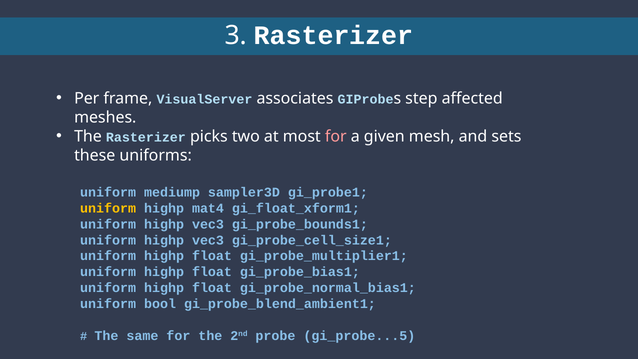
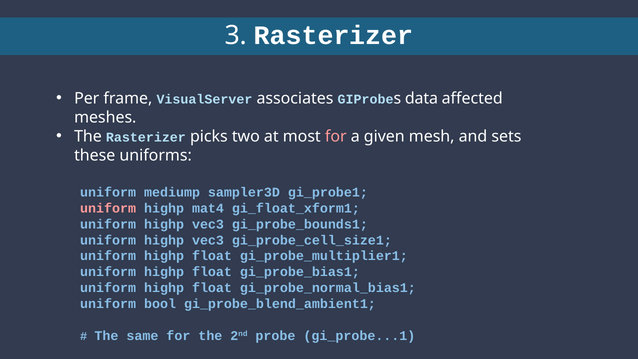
step: step -> data
uniform at (108, 208) colour: yellow -> pink
gi_probe...5: gi_probe...5 -> gi_probe...1
